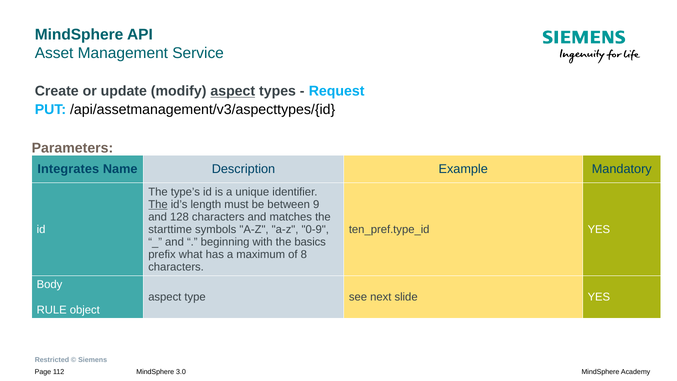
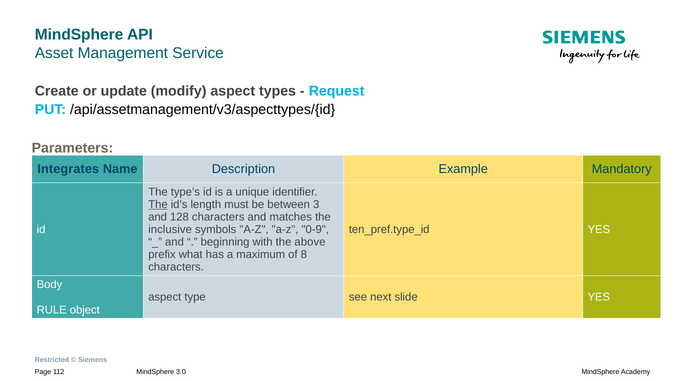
aspect at (233, 91) underline: present -> none
9: 9 -> 3
starttime: starttime -> inclusive
basics: basics -> above
